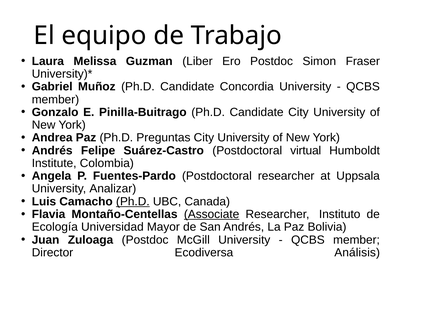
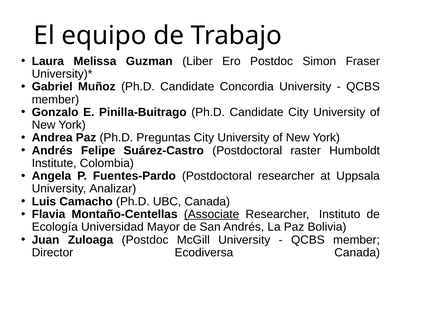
virtual: virtual -> raster
Ph.D at (133, 202) underline: present -> none
Ecodiversa Análisis: Análisis -> Canada
